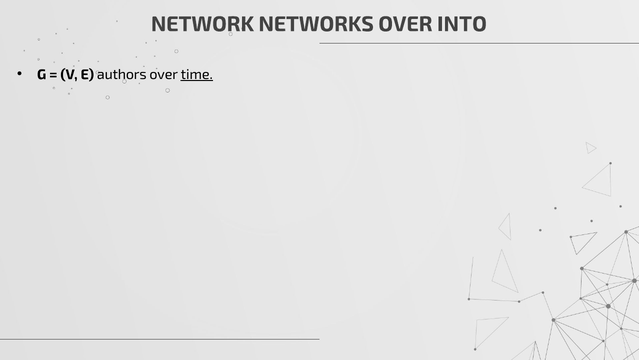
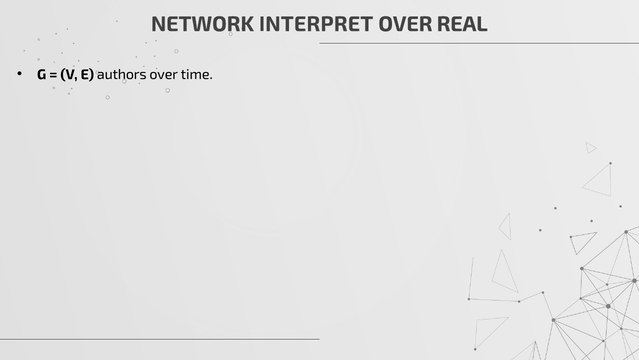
NETWORKS: NETWORKS -> INTERPRET
INTO: INTO -> REAL
time underline: present -> none
